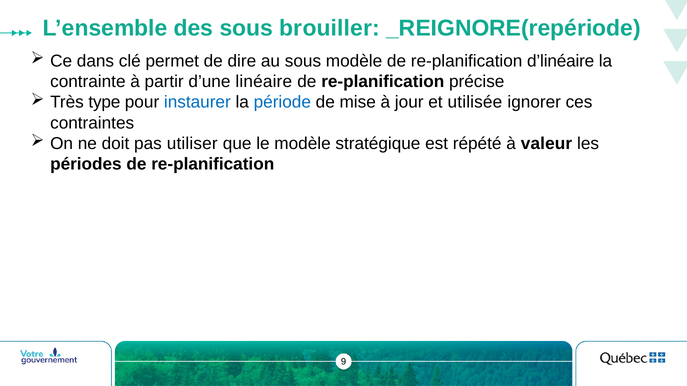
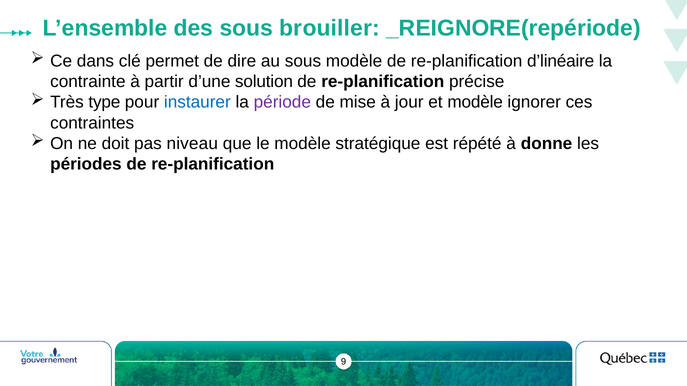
linéaire: linéaire -> solution
période colour: blue -> purple
et utilisée: utilisée -> modèle
utiliser: utiliser -> niveau
valeur: valeur -> donne
